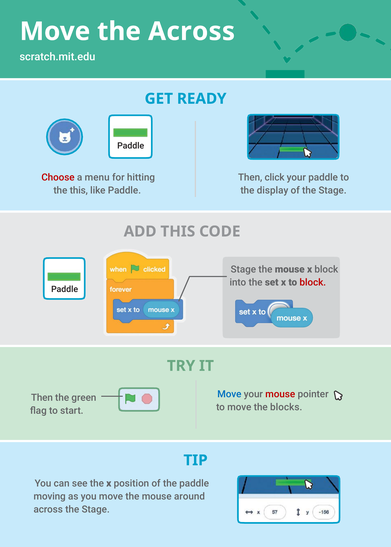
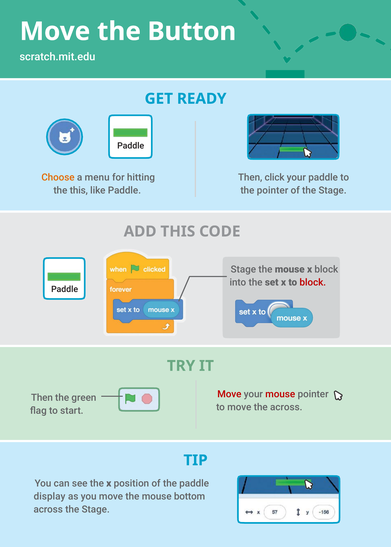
the Across: Across -> Button
Choose colour: red -> orange
the display: display -> pointer
Move at (229, 394) colour: blue -> red
the blocks: blocks -> across
moving: moving -> display
around: around -> bottom
